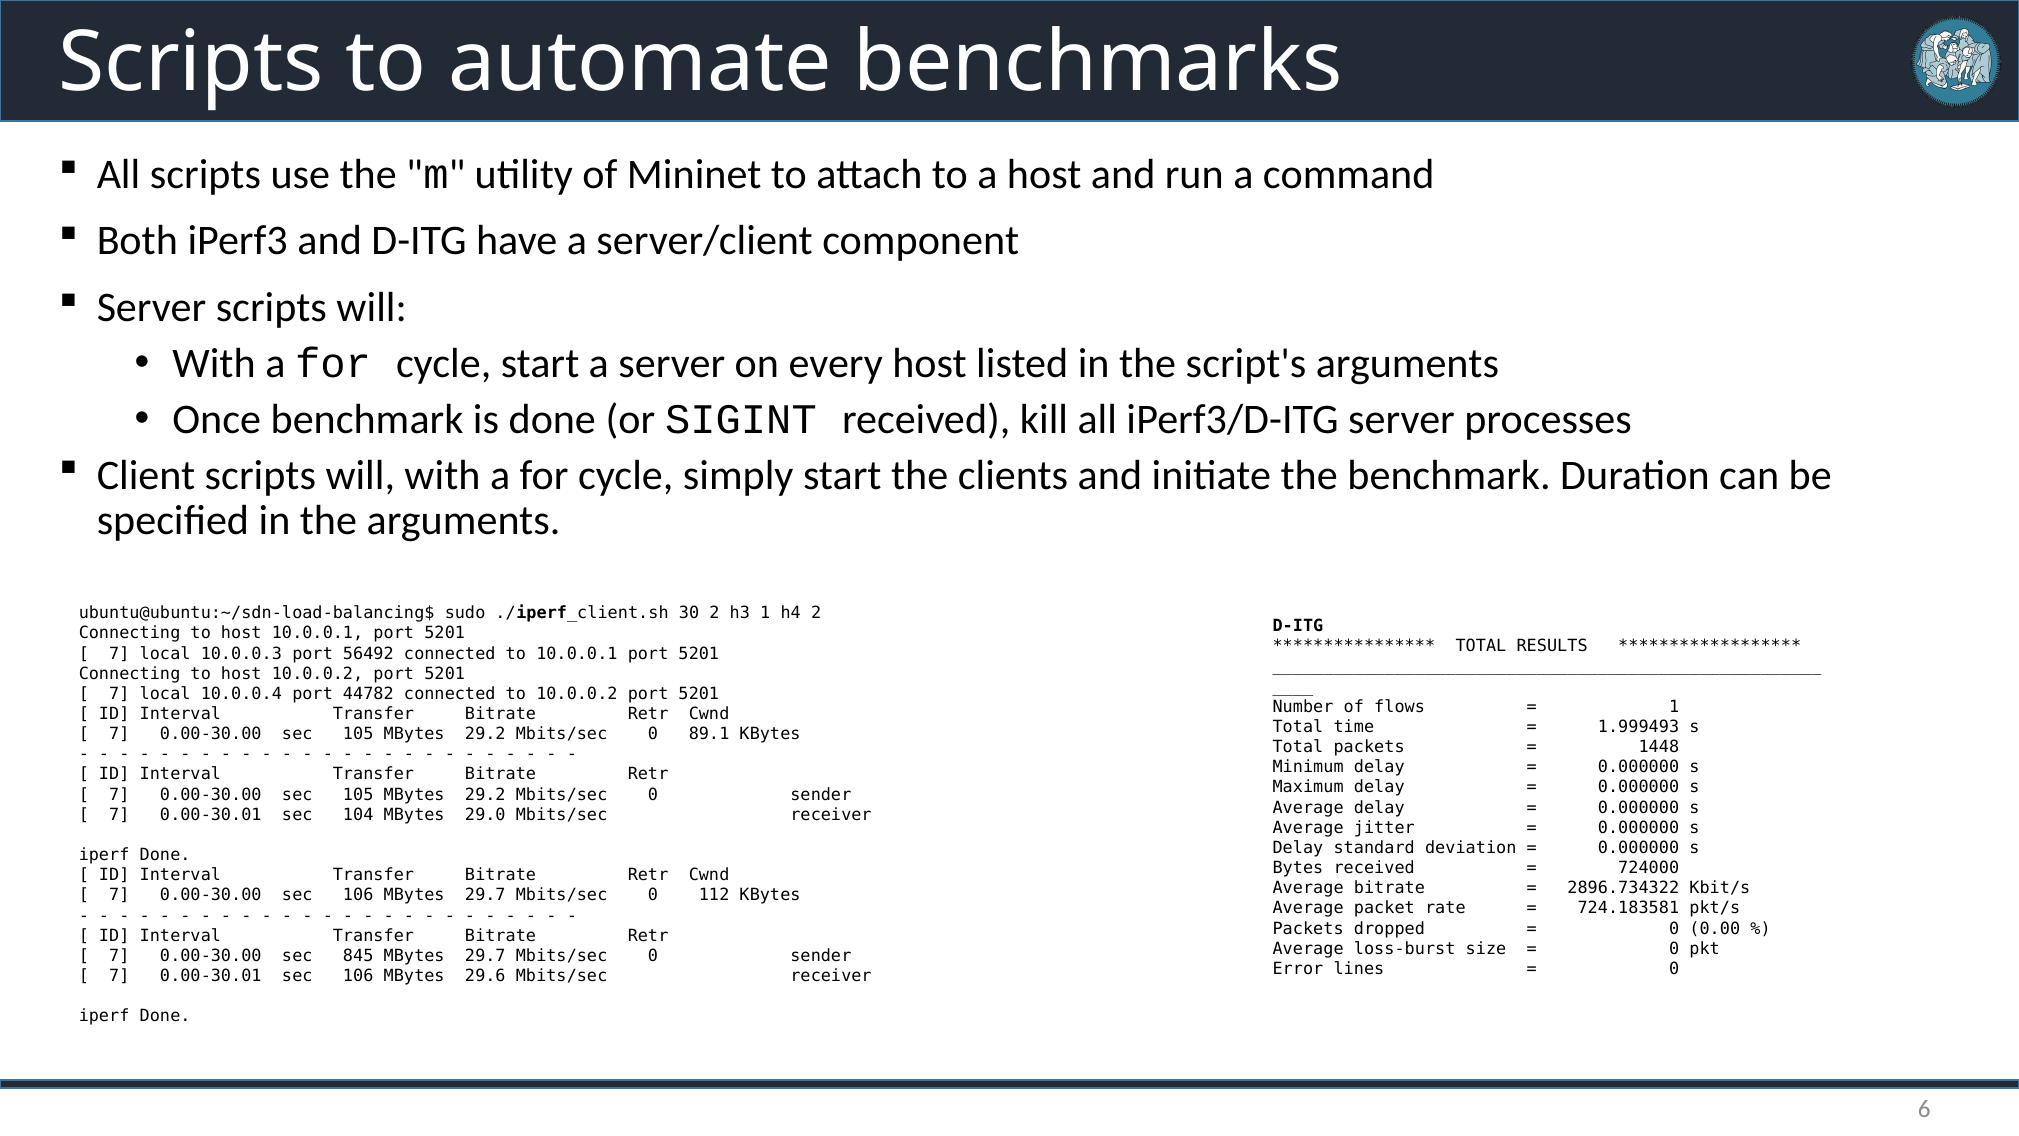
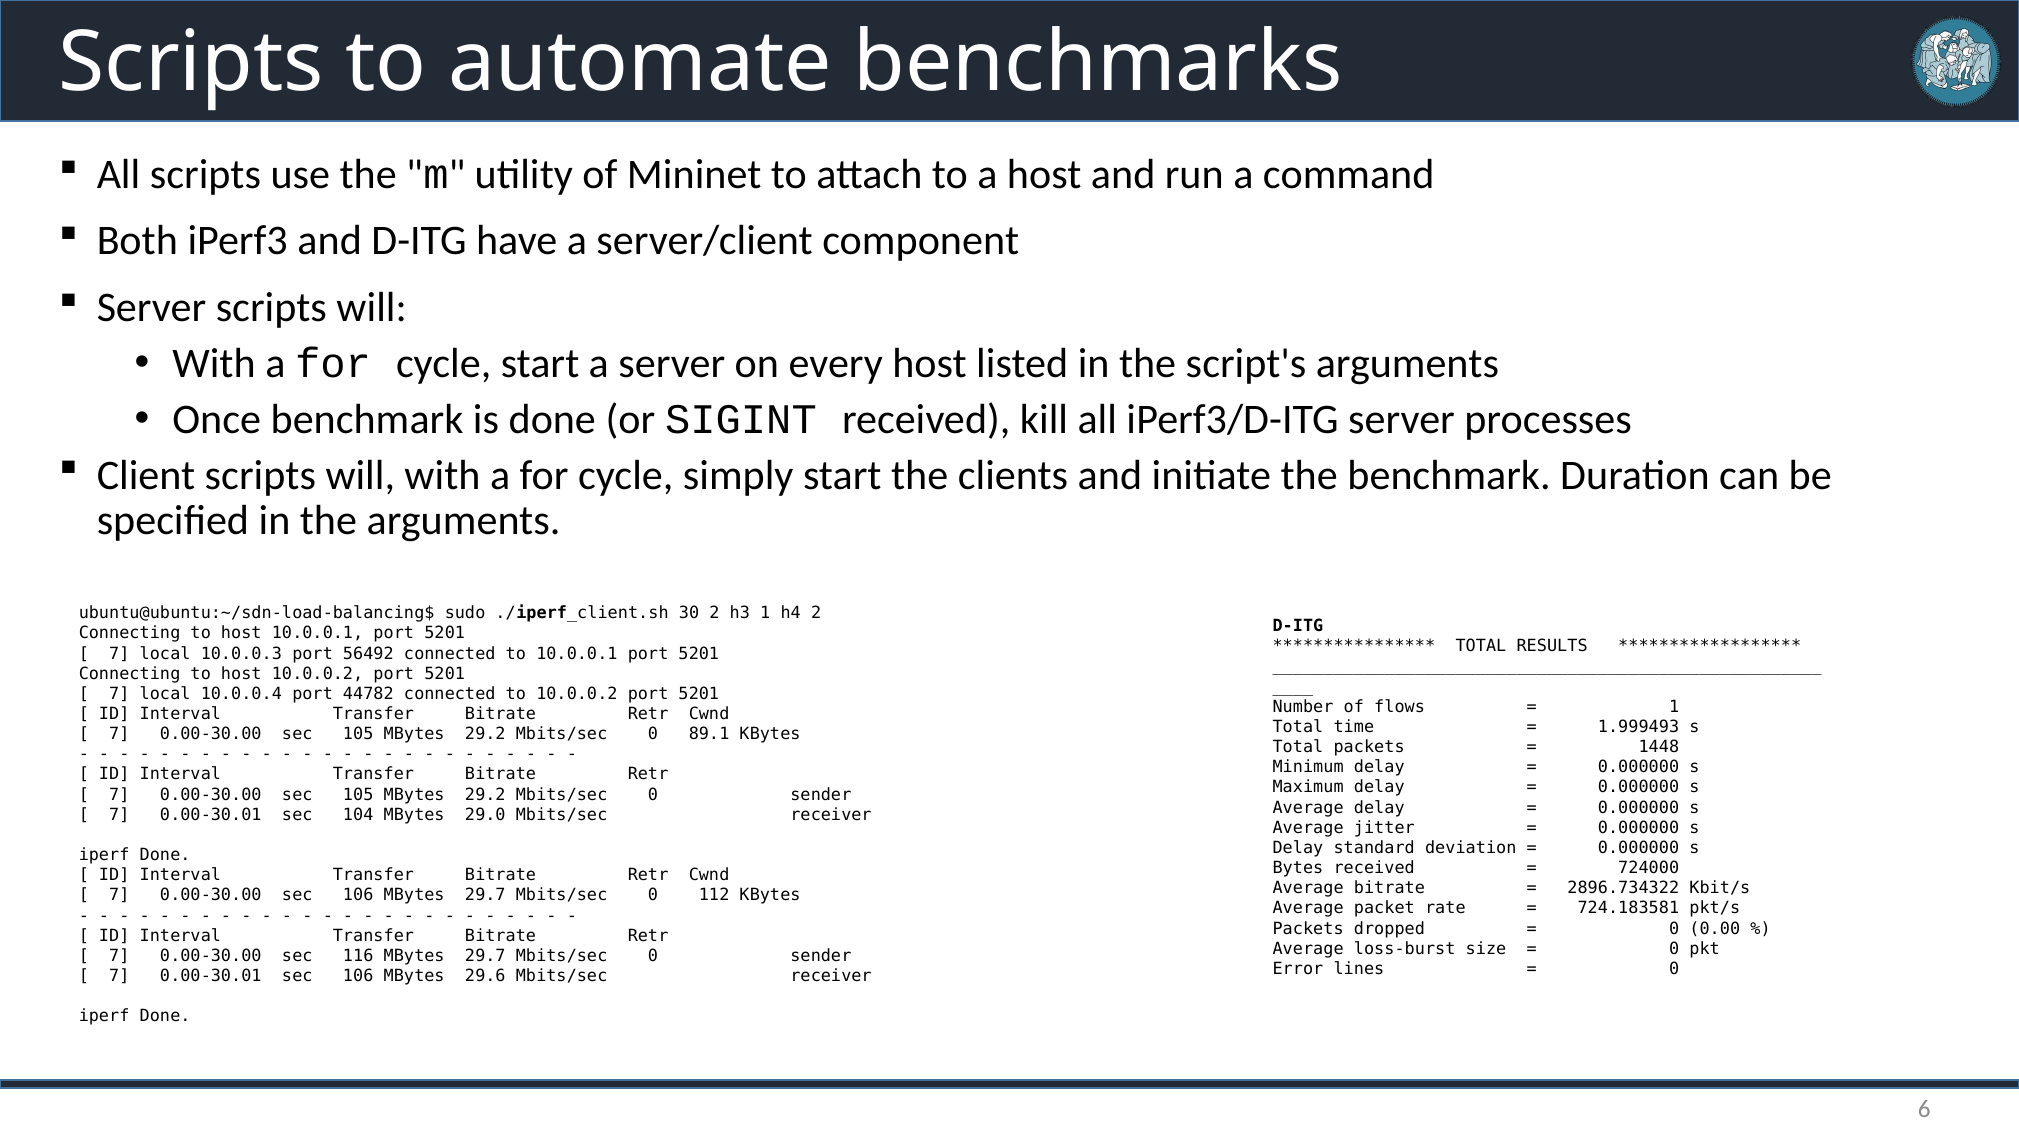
845: 845 -> 116
